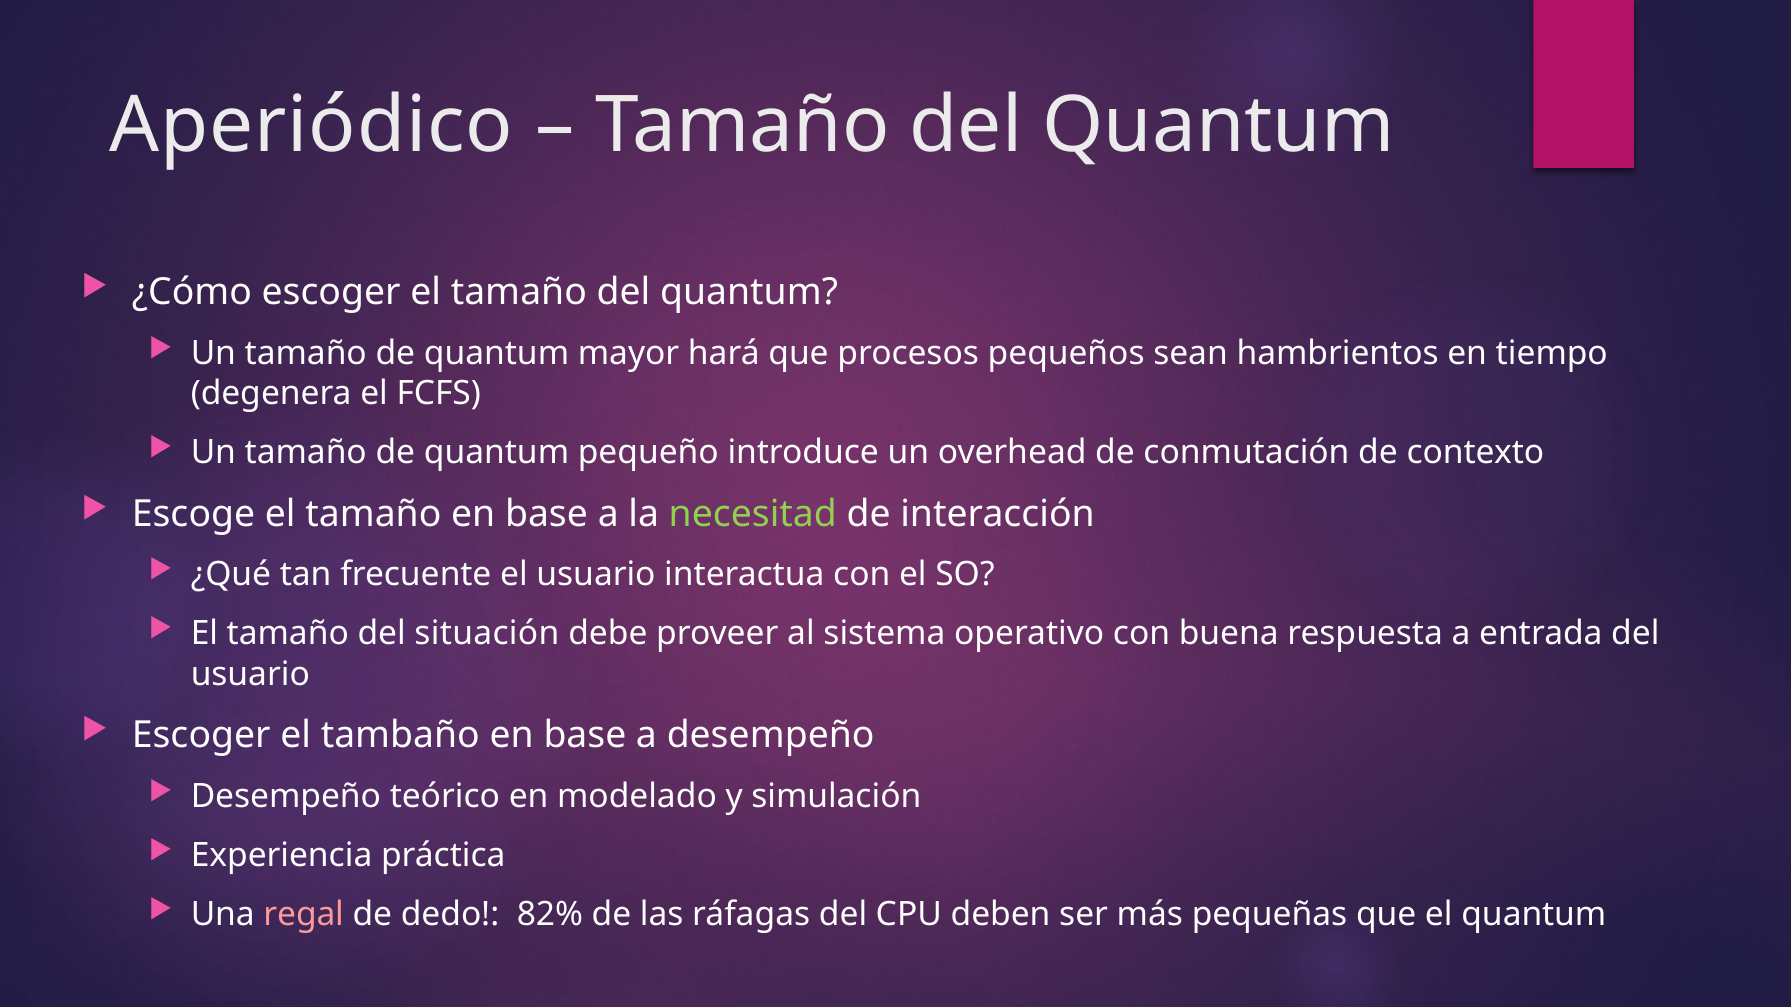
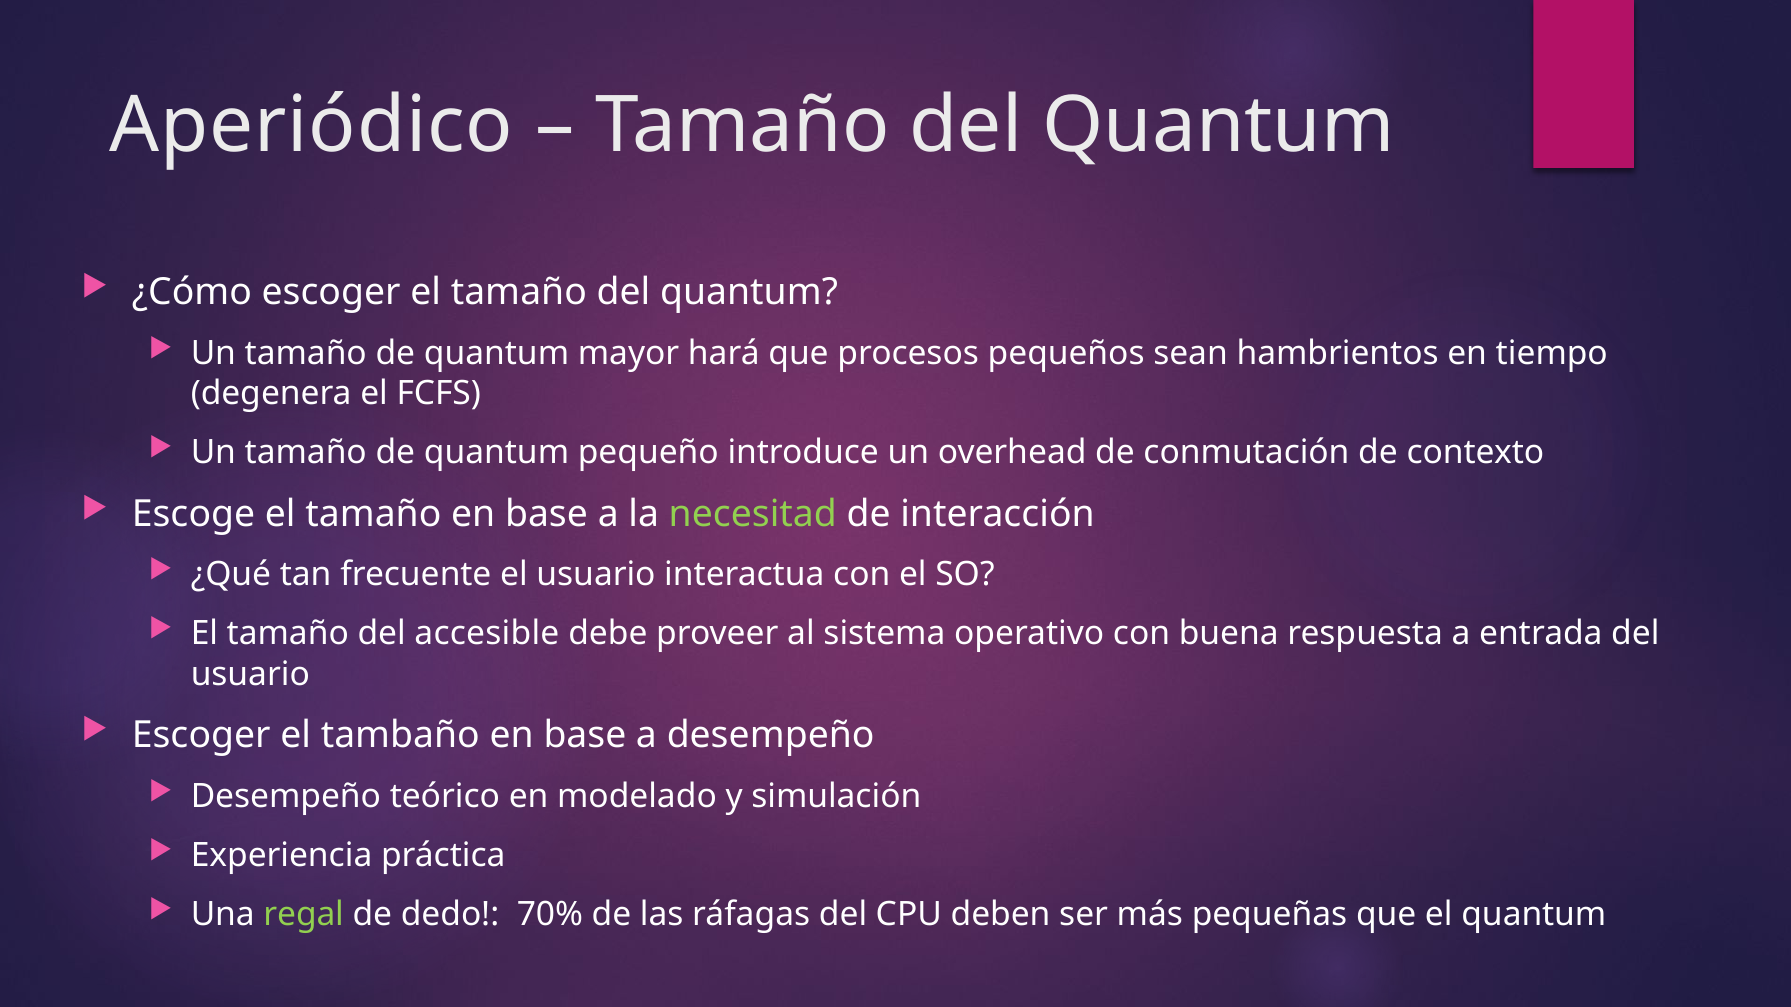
situación: situación -> accesible
regal colour: pink -> light green
82%: 82% -> 70%
